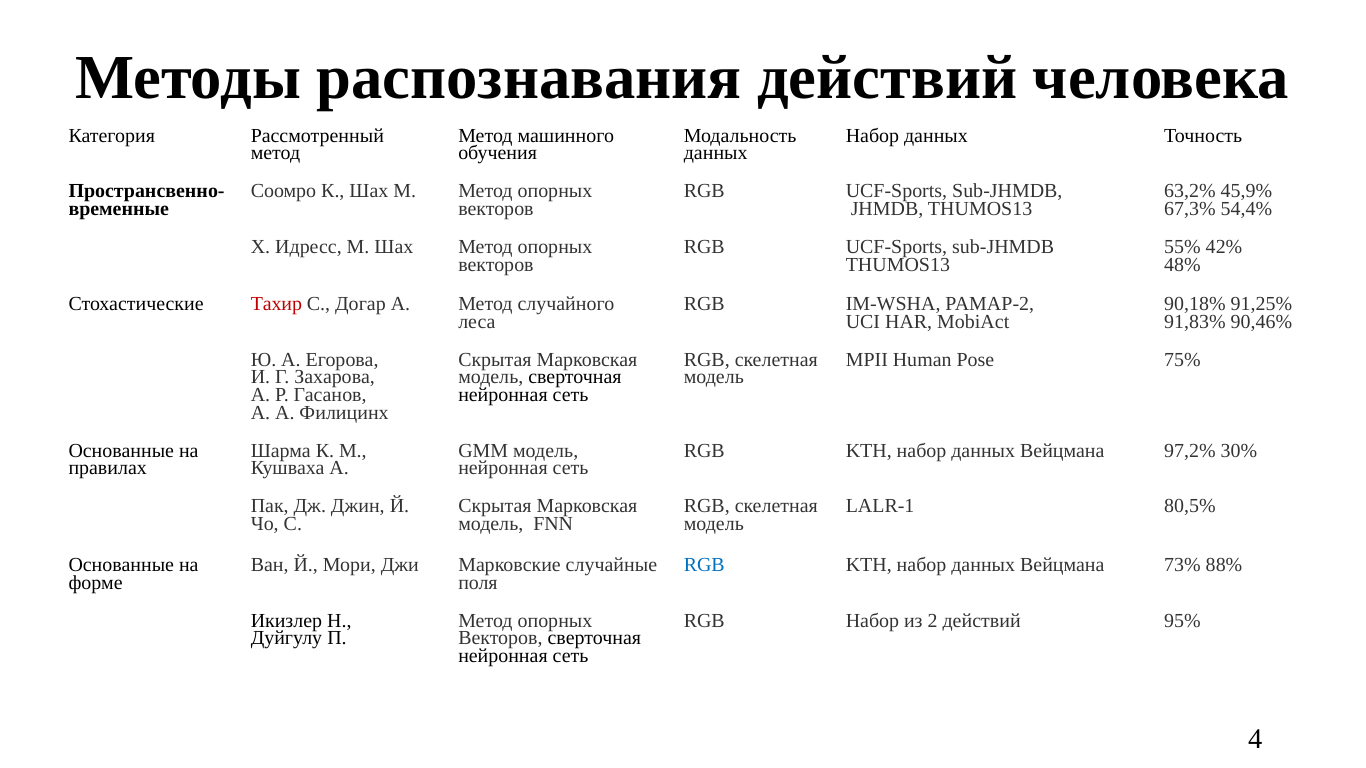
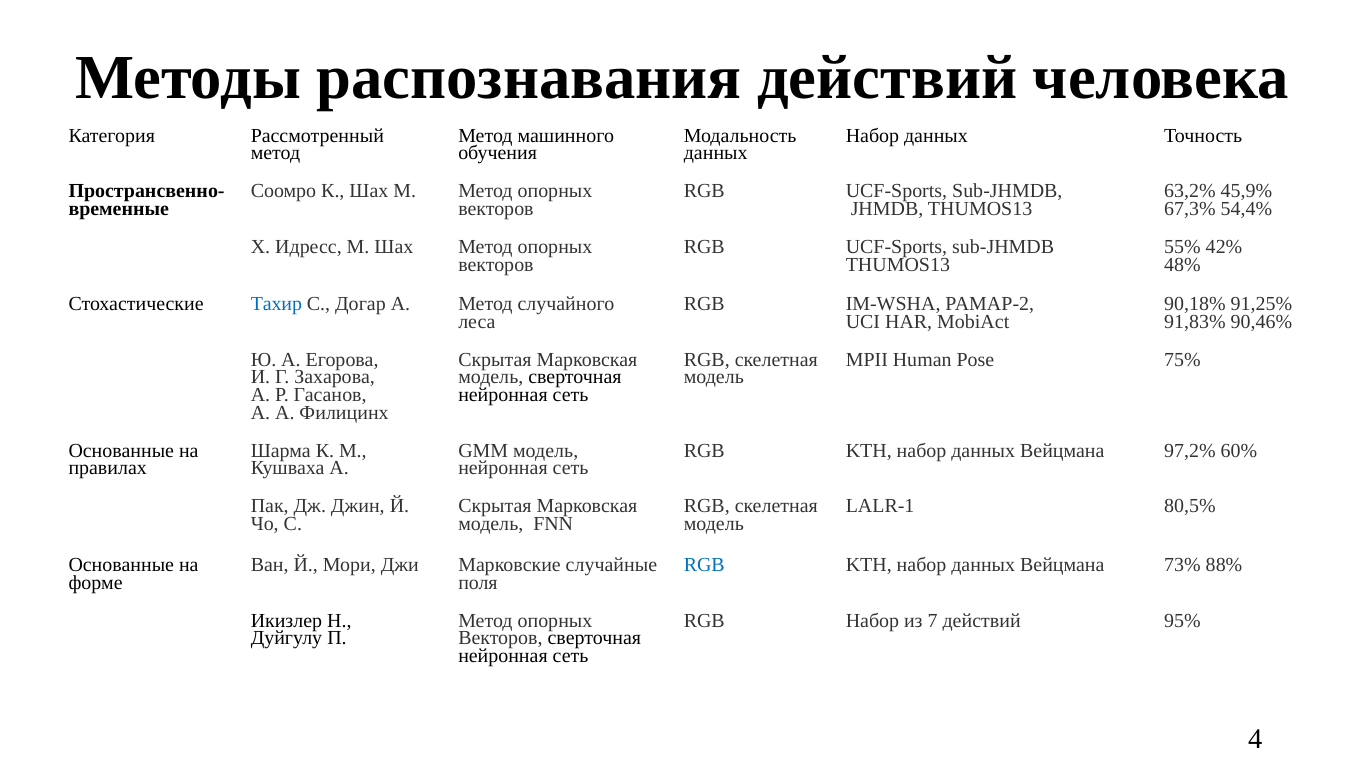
Тахир colour: red -> blue
30%: 30% -> 60%
2: 2 -> 7
